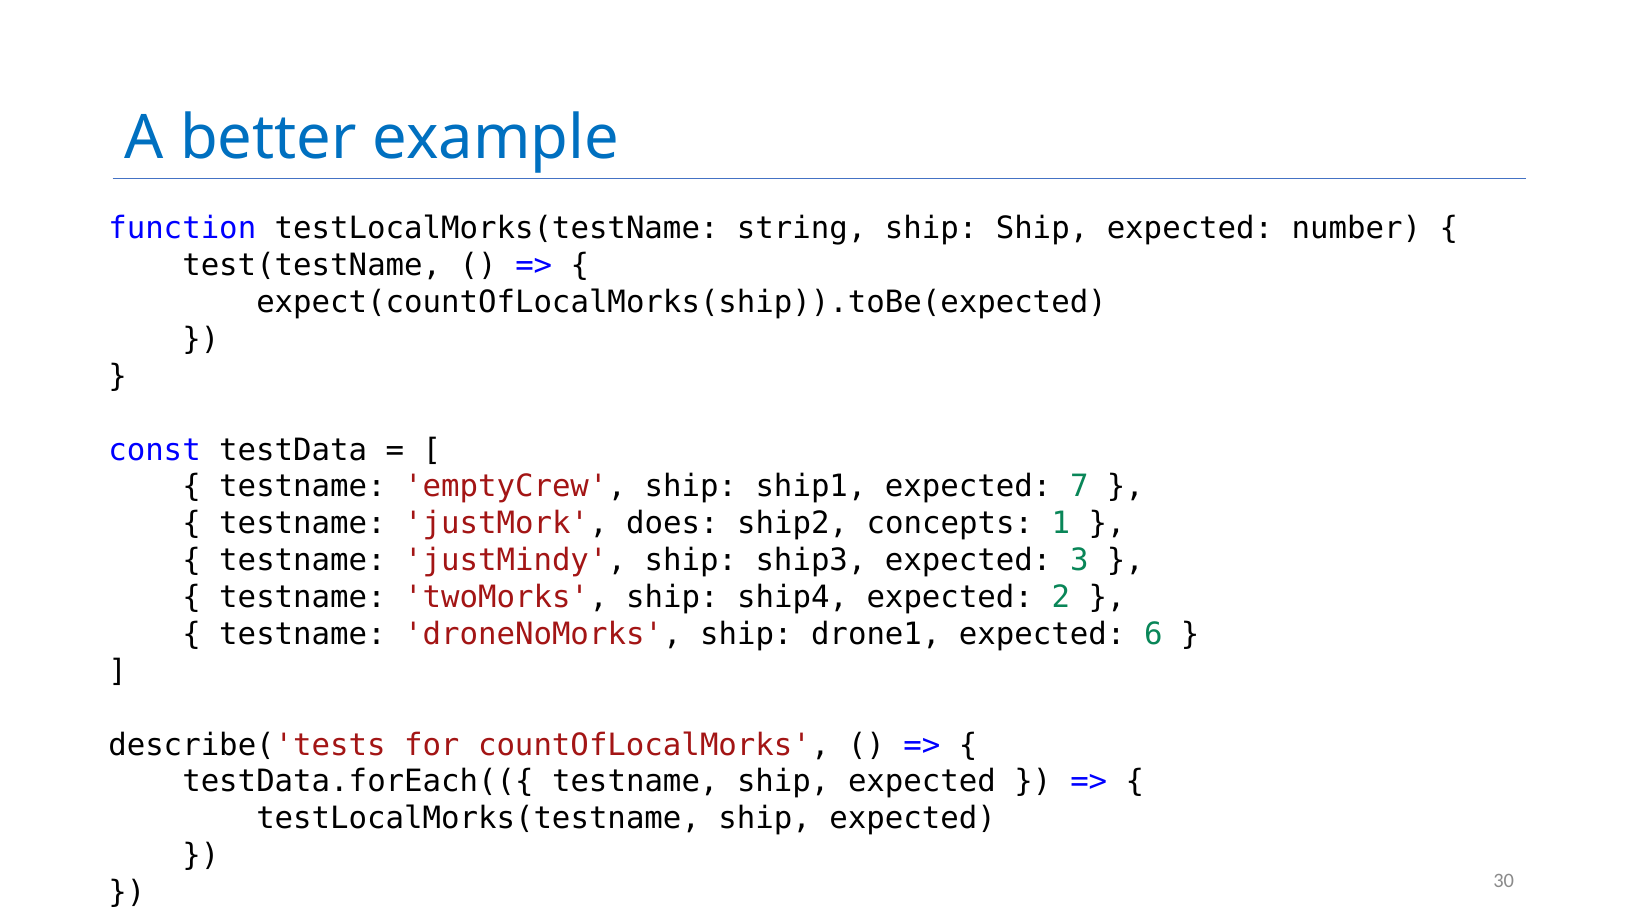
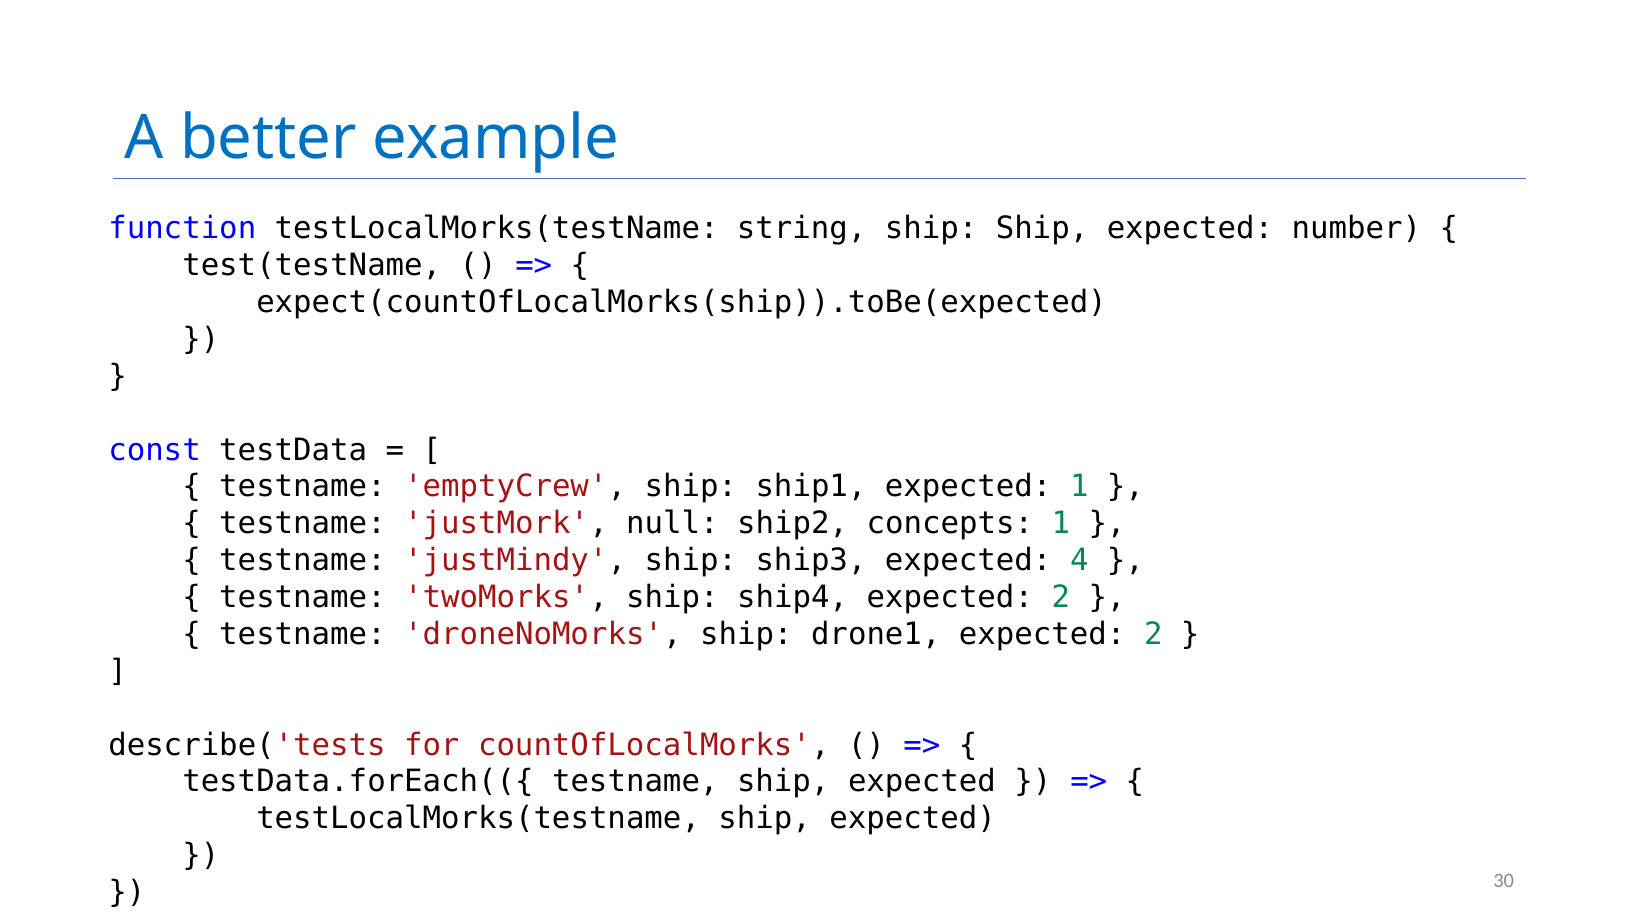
expected 7: 7 -> 1
does: does -> null
3: 3 -> 4
drone1 expected 6: 6 -> 2
